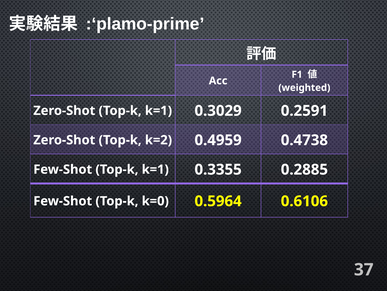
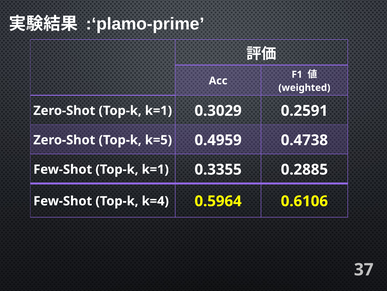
k=2: k=2 -> k=5
k=0: k=0 -> k=4
